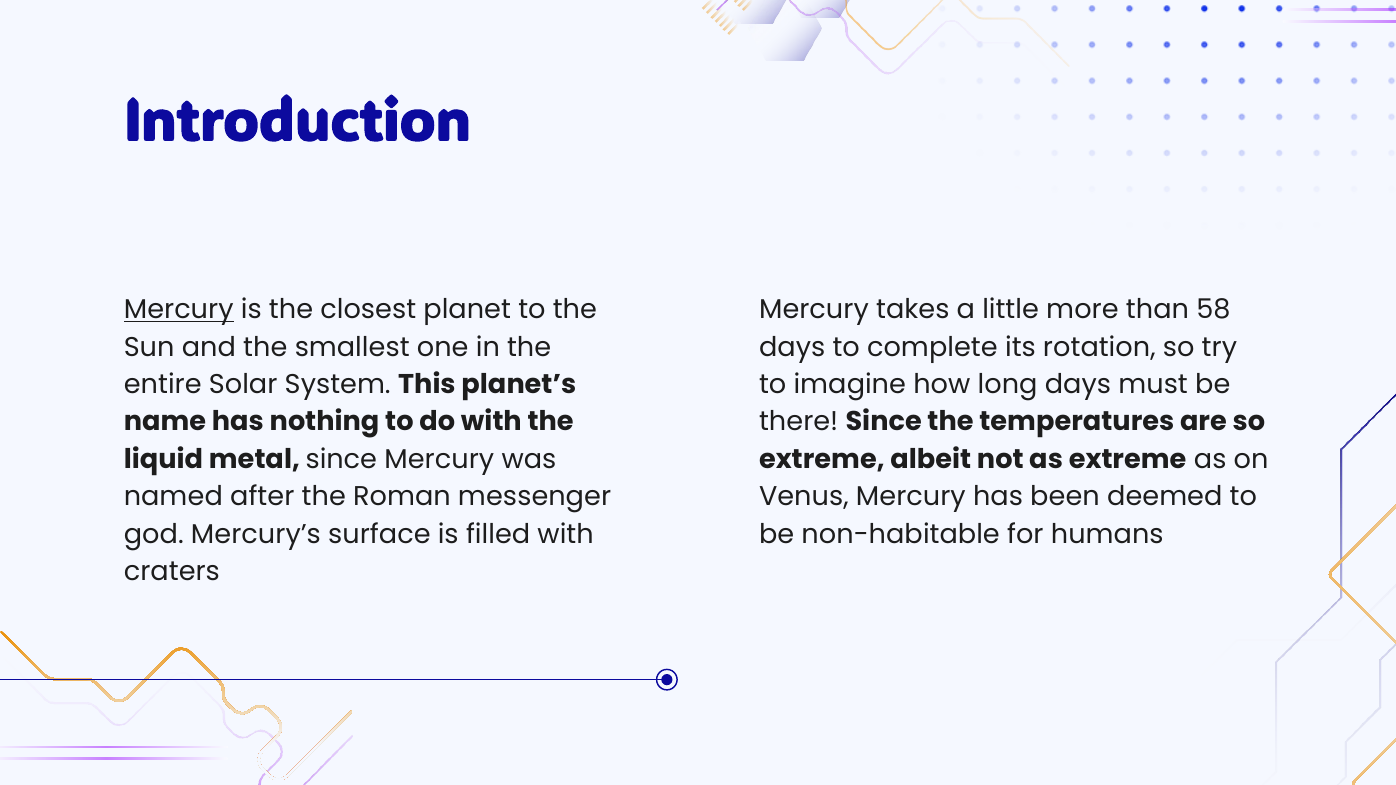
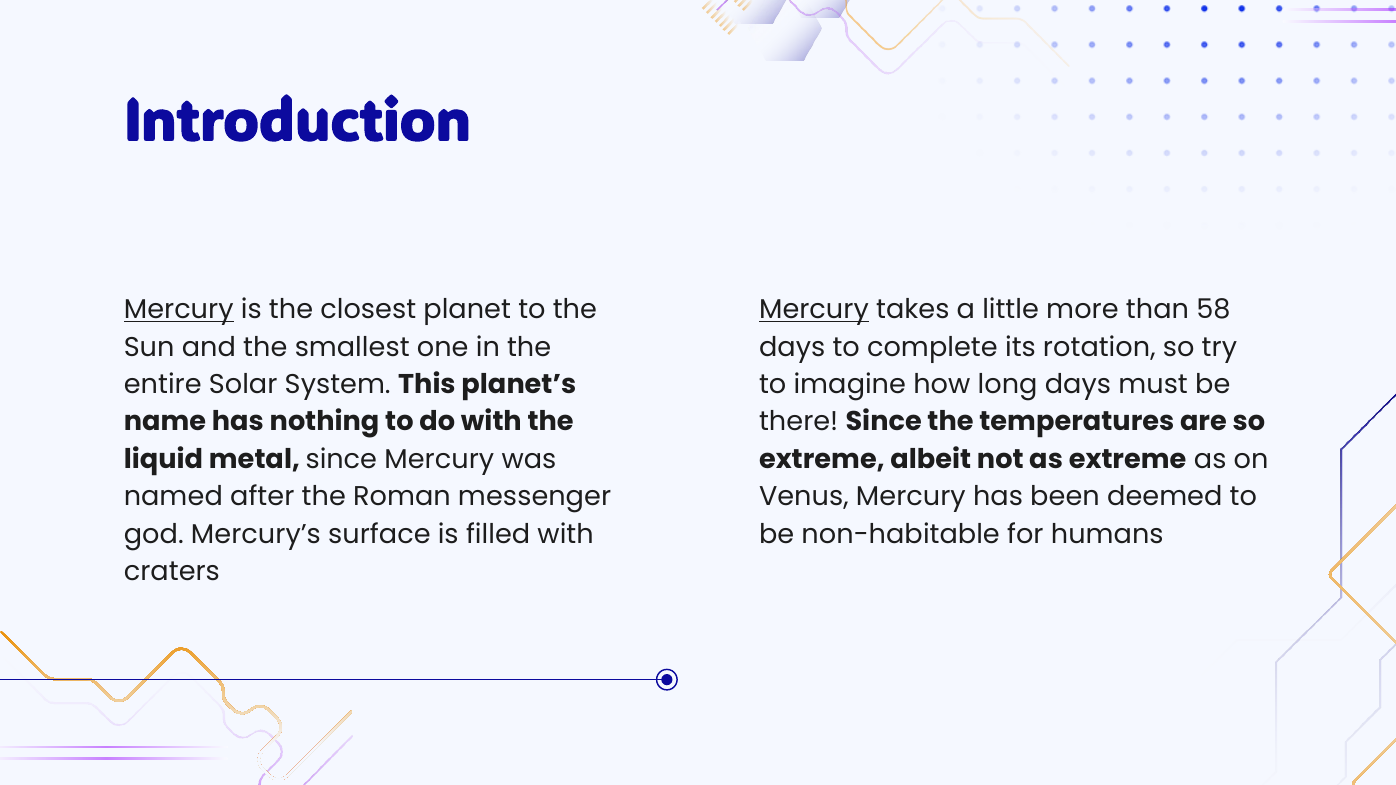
Mercury at (814, 310) underline: none -> present
